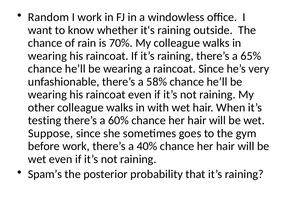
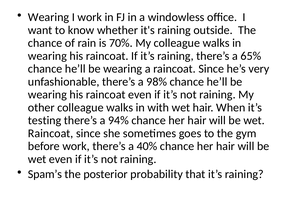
Random at (49, 17): Random -> Wearing
58%: 58% -> 98%
60%: 60% -> 94%
Suppose at (51, 133): Suppose -> Raincoat
